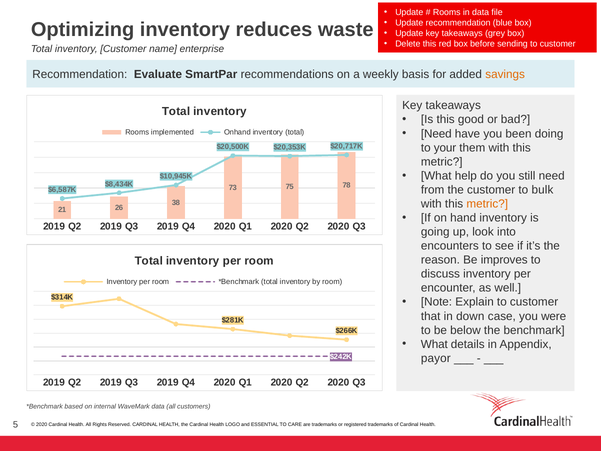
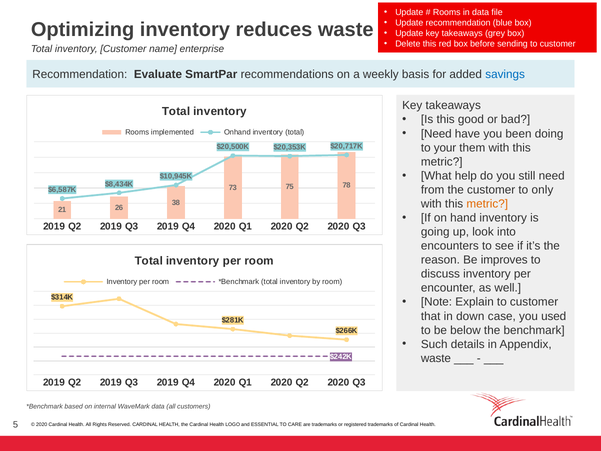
savings colour: orange -> blue
bulk: bulk -> only
were: were -> used
What at (434, 344): What -> Such
payor at (436, 358): payor -> waste
